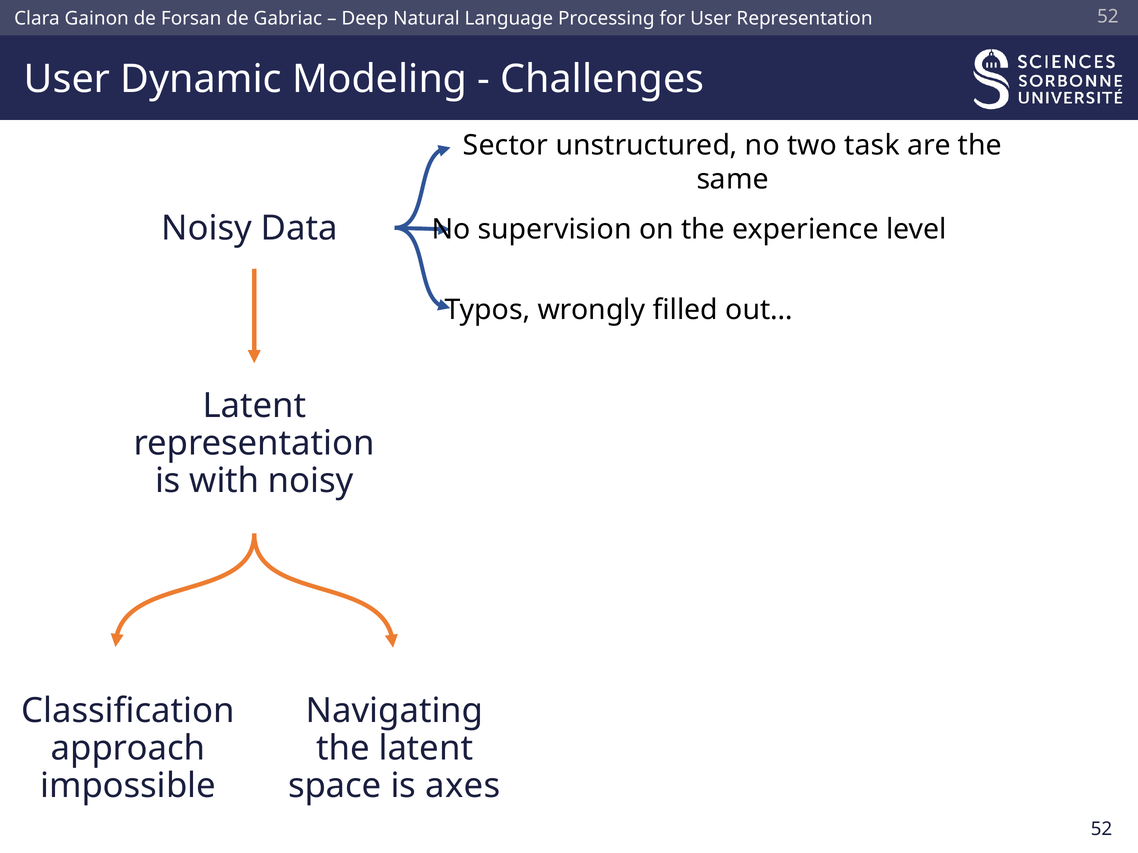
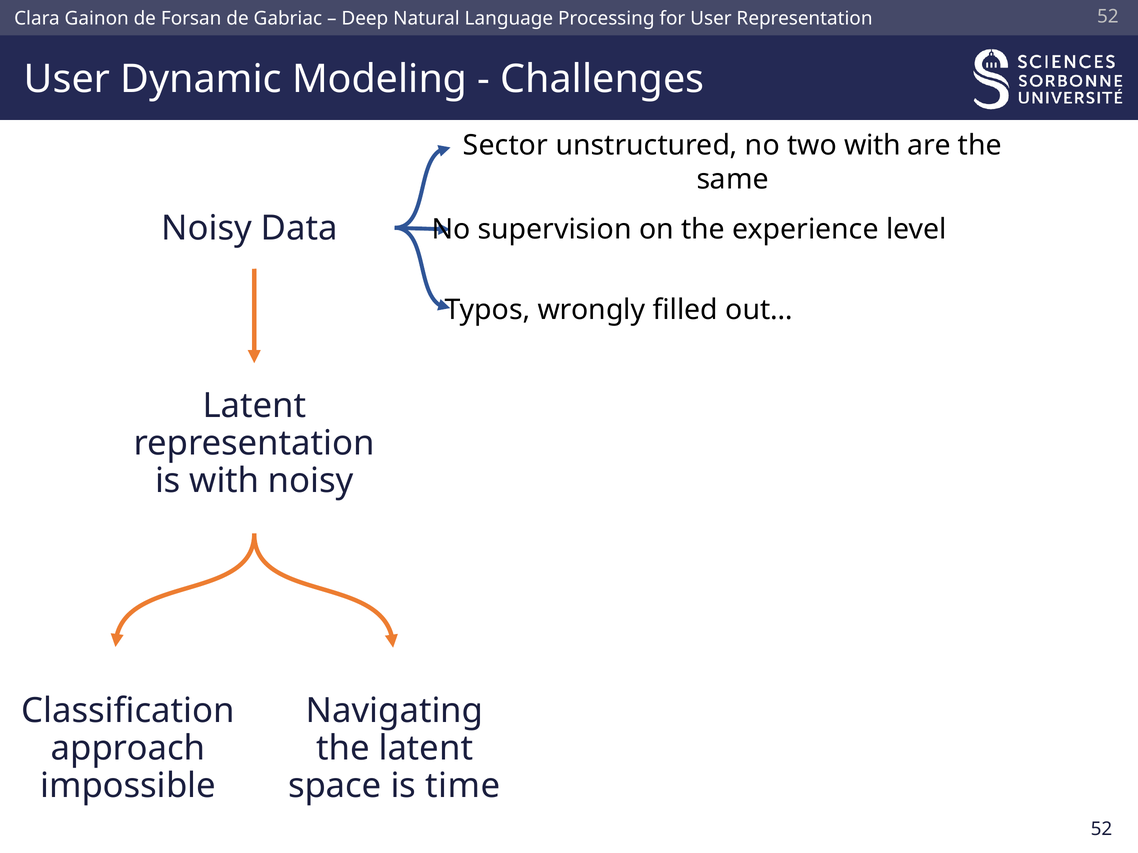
two task: task -> with
axes: axes -> time
